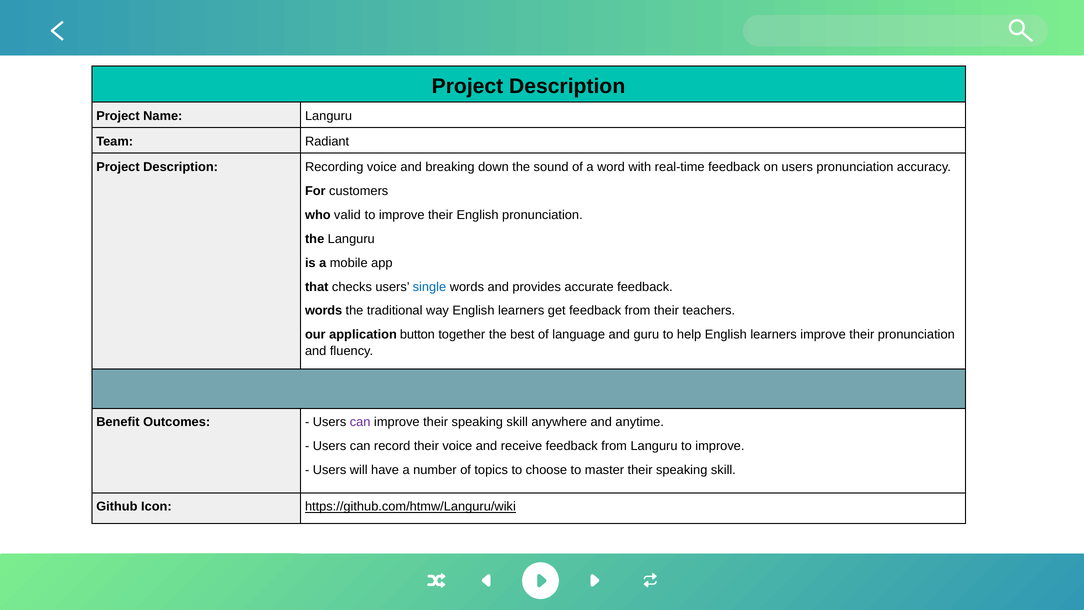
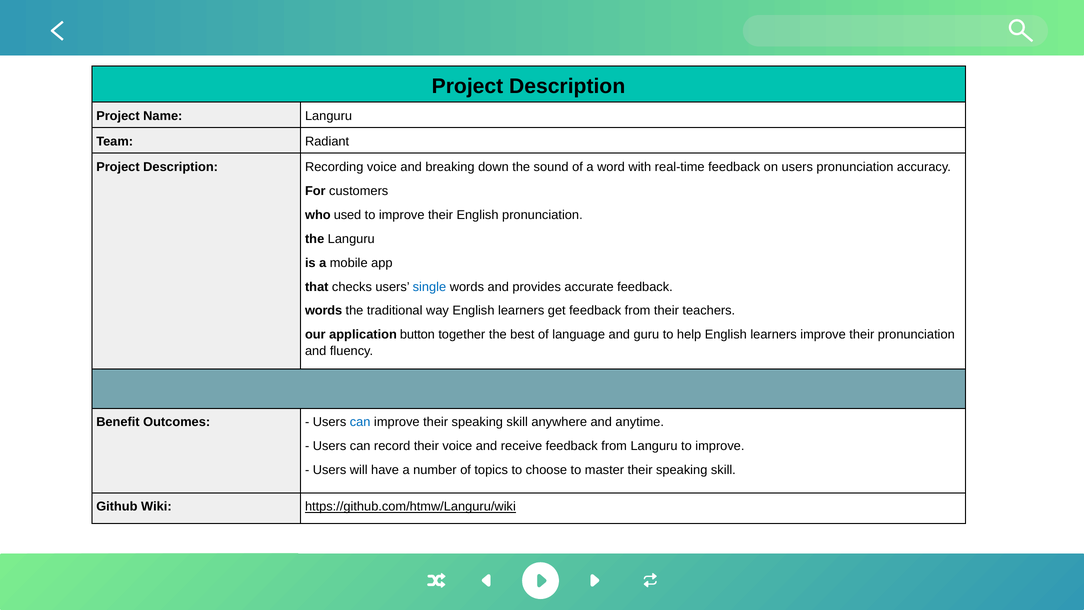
valid: valid -> used
can at (360, 422) colour: purple -> blue
Icon: Icon -> Wiki
